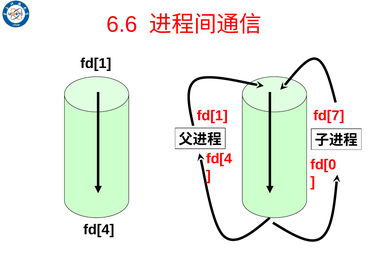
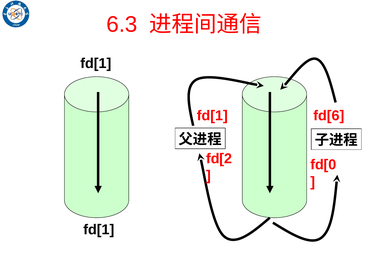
6.6: 6.6 -> 6.3
fd[7: fd[7 -> fd[6
fd[4 at (219, 159): fd[4 -> fd[2
fd[4 at (99, 230): fd[4 -> fd[1
